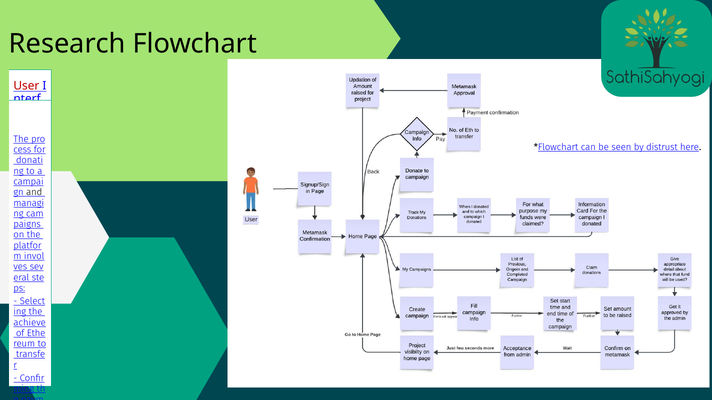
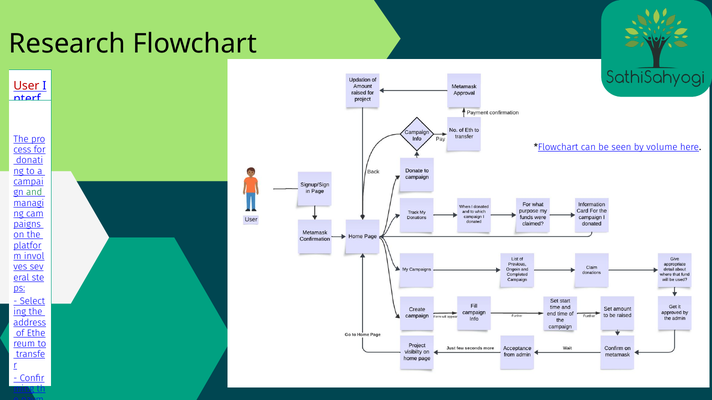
distrust: distrust -> volume
and at (34, 193) colour: black -> green
achieve: achieve -> address
